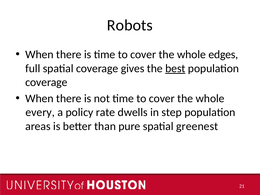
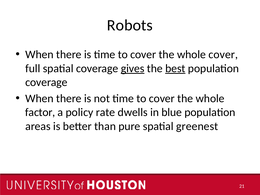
whole edges: edges -> cover
gives underline: none -> present
every: every -> factor
step: step -> blue
